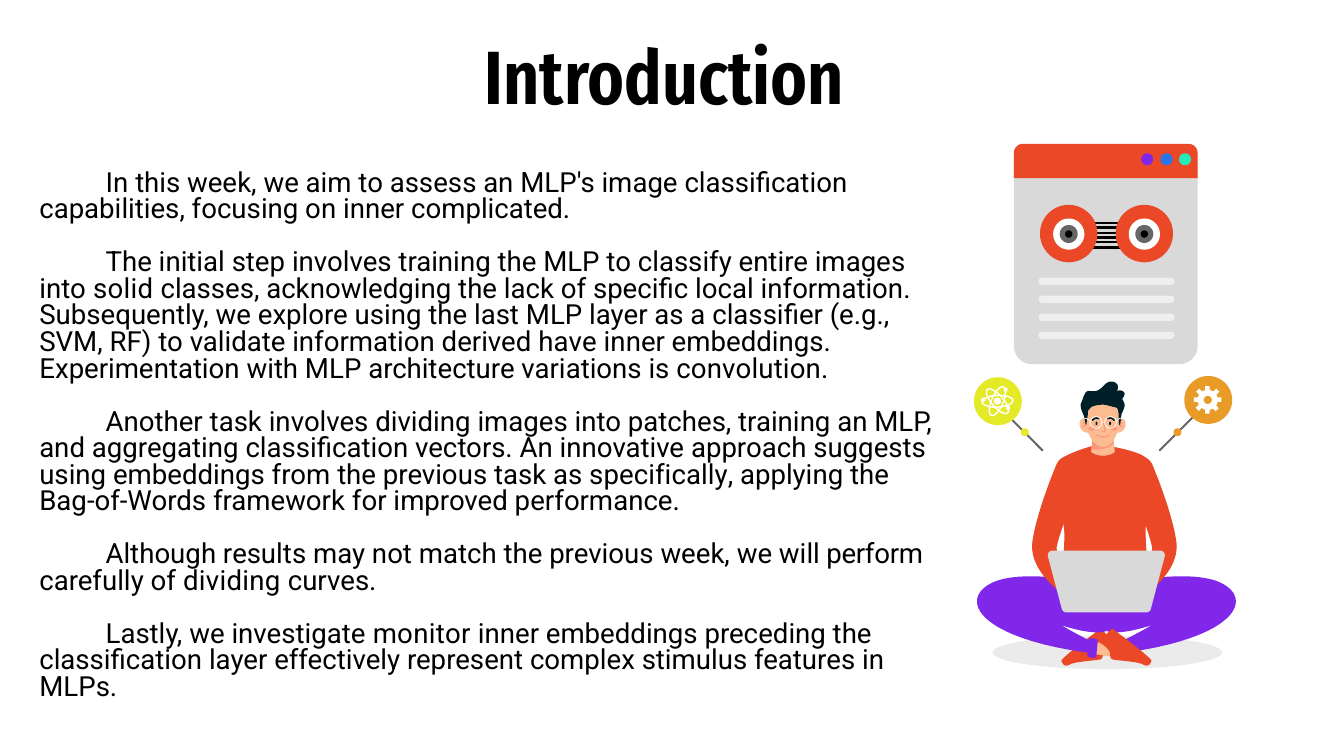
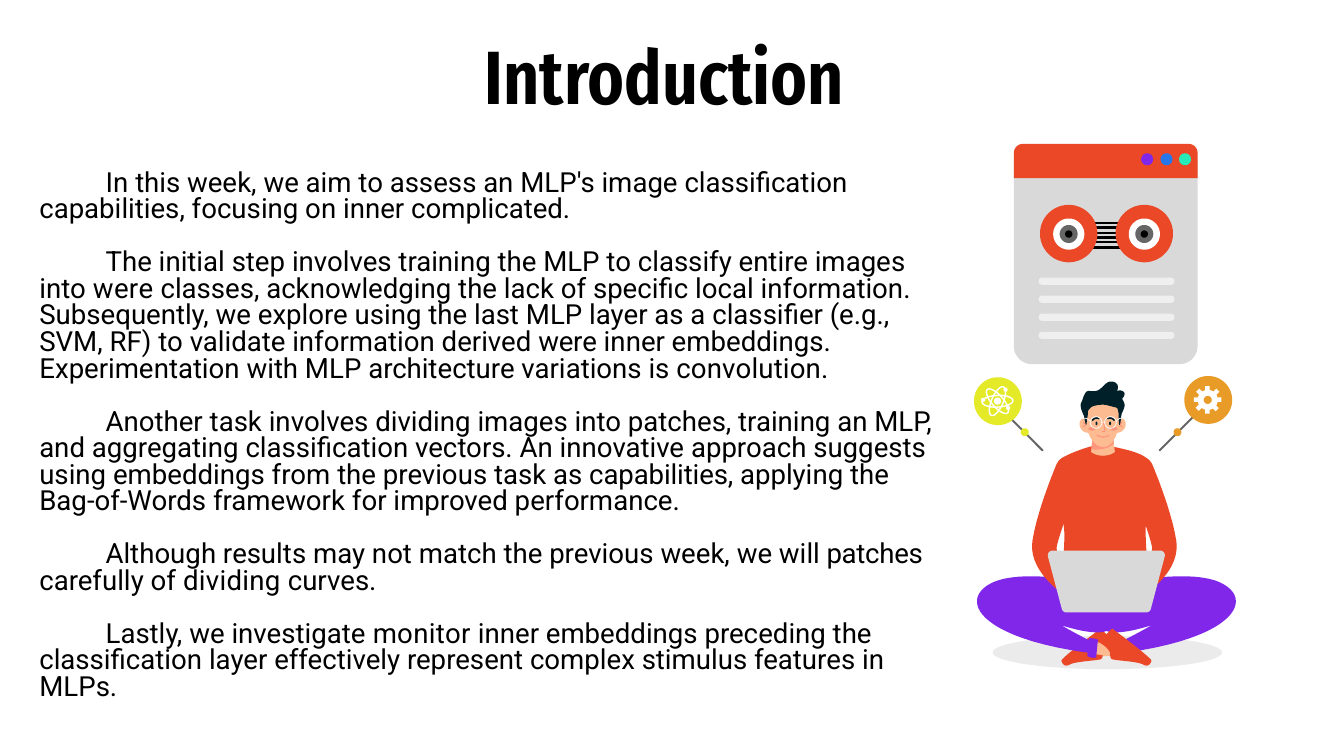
into solid: solid -> were
derived have: have -> were
as specifically: specifically -> capabilities
will perform: perform -> patches
